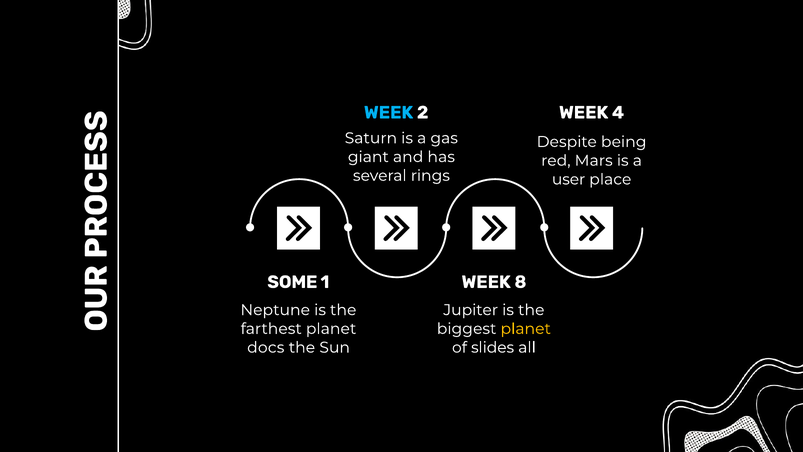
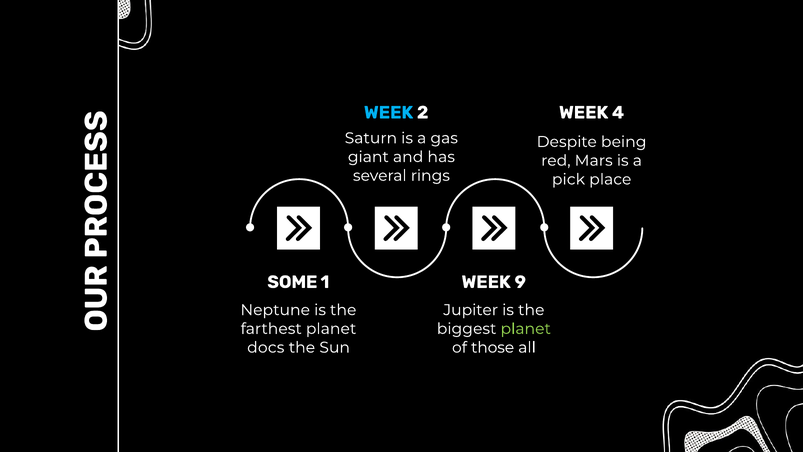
user: user -> pick
8: 8 -> 9
planet at (526, 329) colour: yellow -> light green
slides: slides -> those
